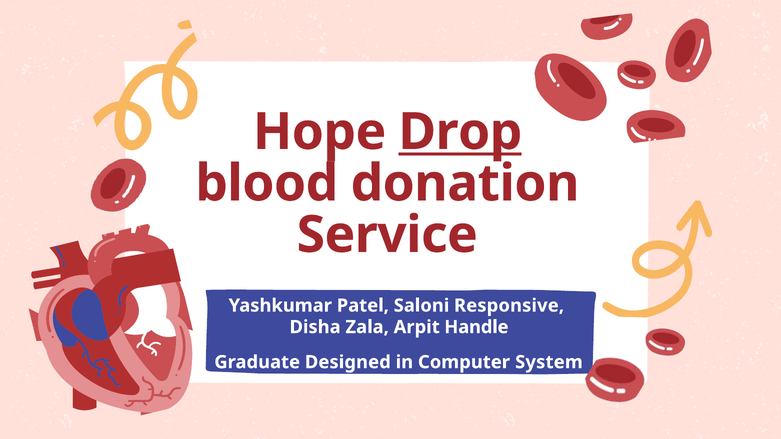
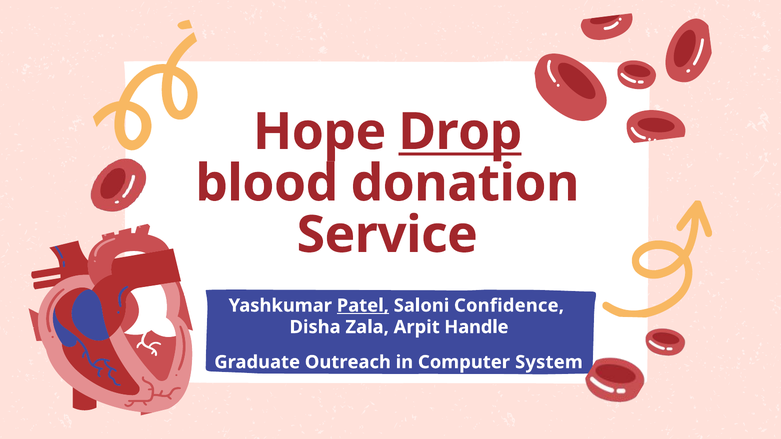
Patel underline: none -> present
Responsive: Responsive -> Confidence
Designed: Designed -> Outreach
